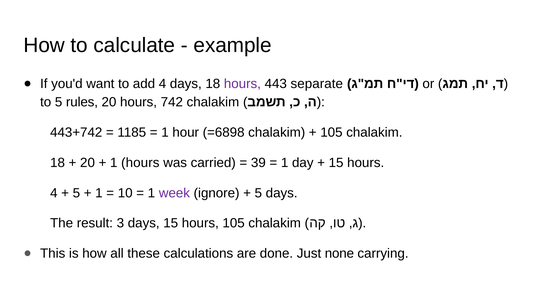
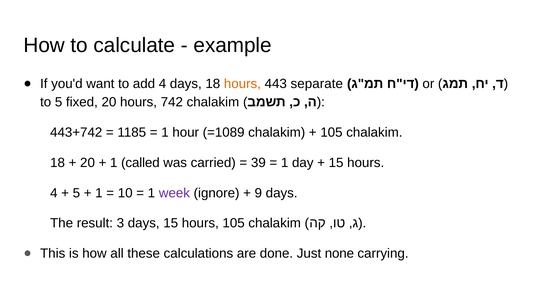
hours at (242, 84) colour: purple -> orange
rules: rules -> fixed
=6898: =6898 -> =1089
1 hours: hours -> called
5 at (258, 193): 5 -> 9
